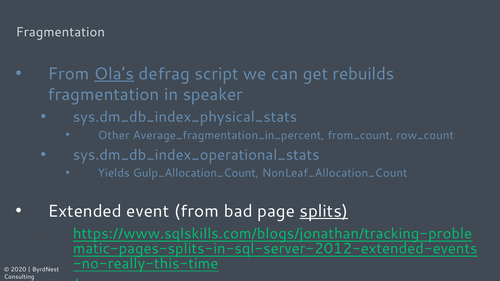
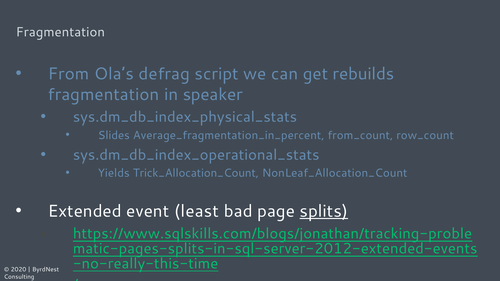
Ola’s underline: present -> none
Other: Other -> Slides
Gulp_Allocation_Count: Gulp_Allocation_Count -> Trick_Allocation_Count
event from: from -> least
